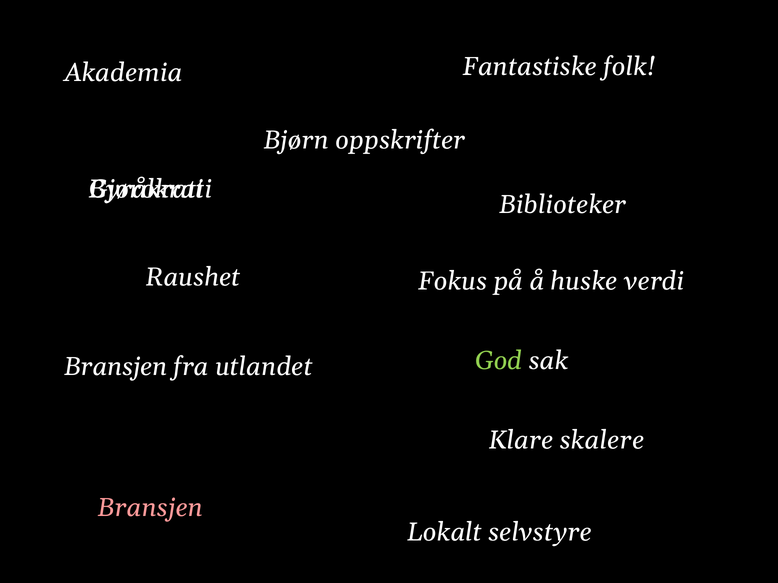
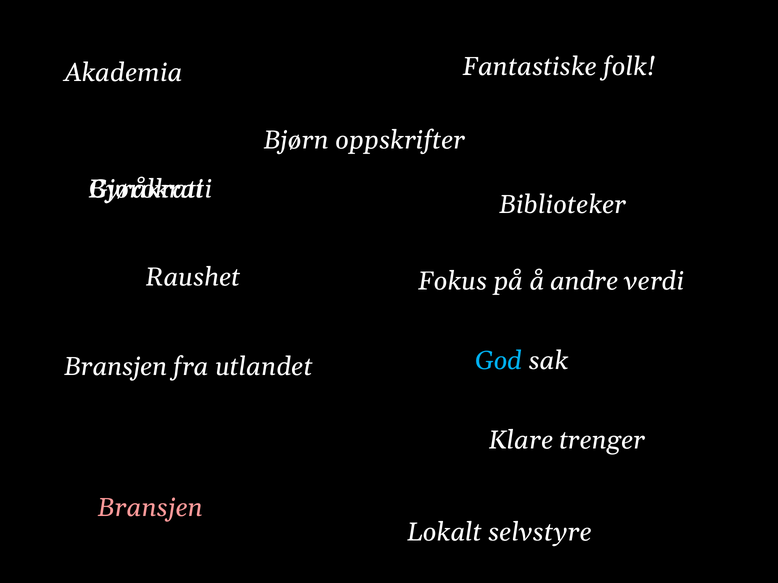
huske: huske -> andre
God colour: light green -> light blue
skalere: skalere -> trenger
